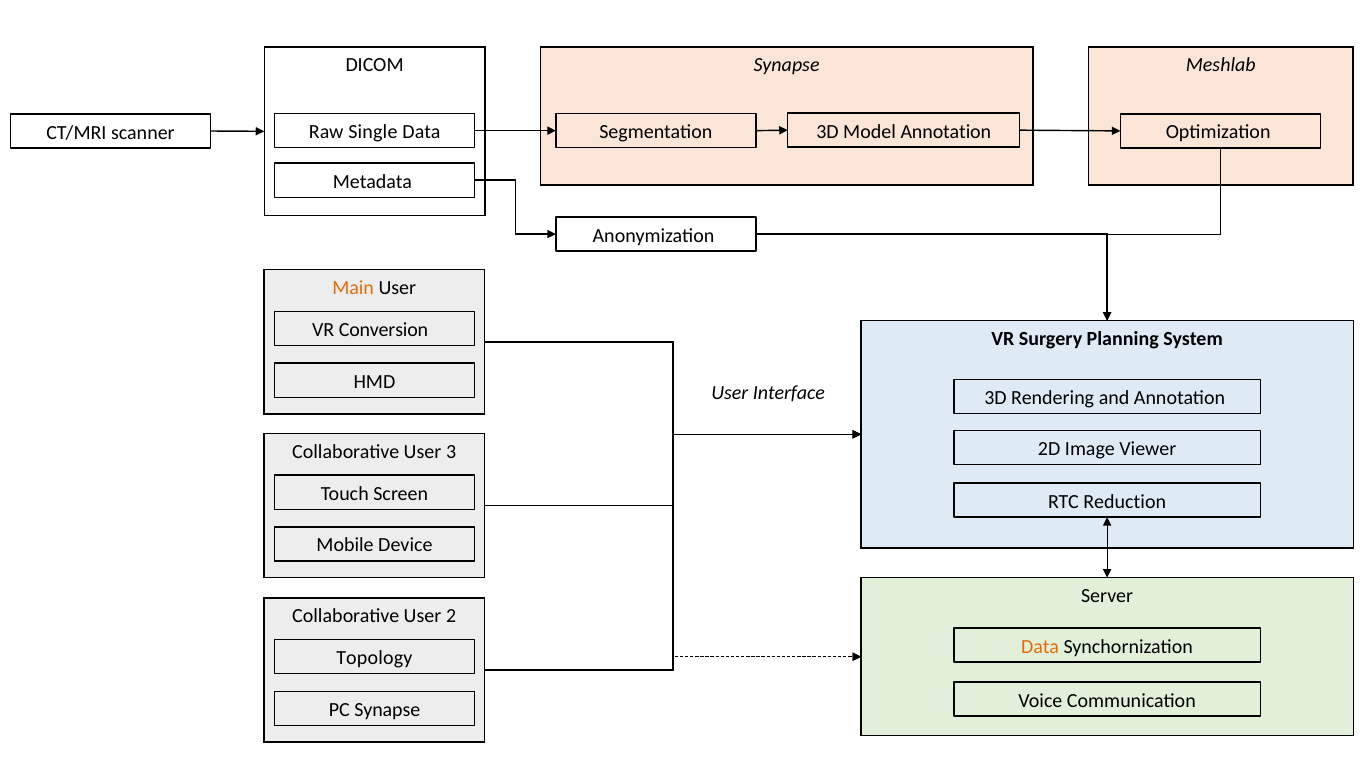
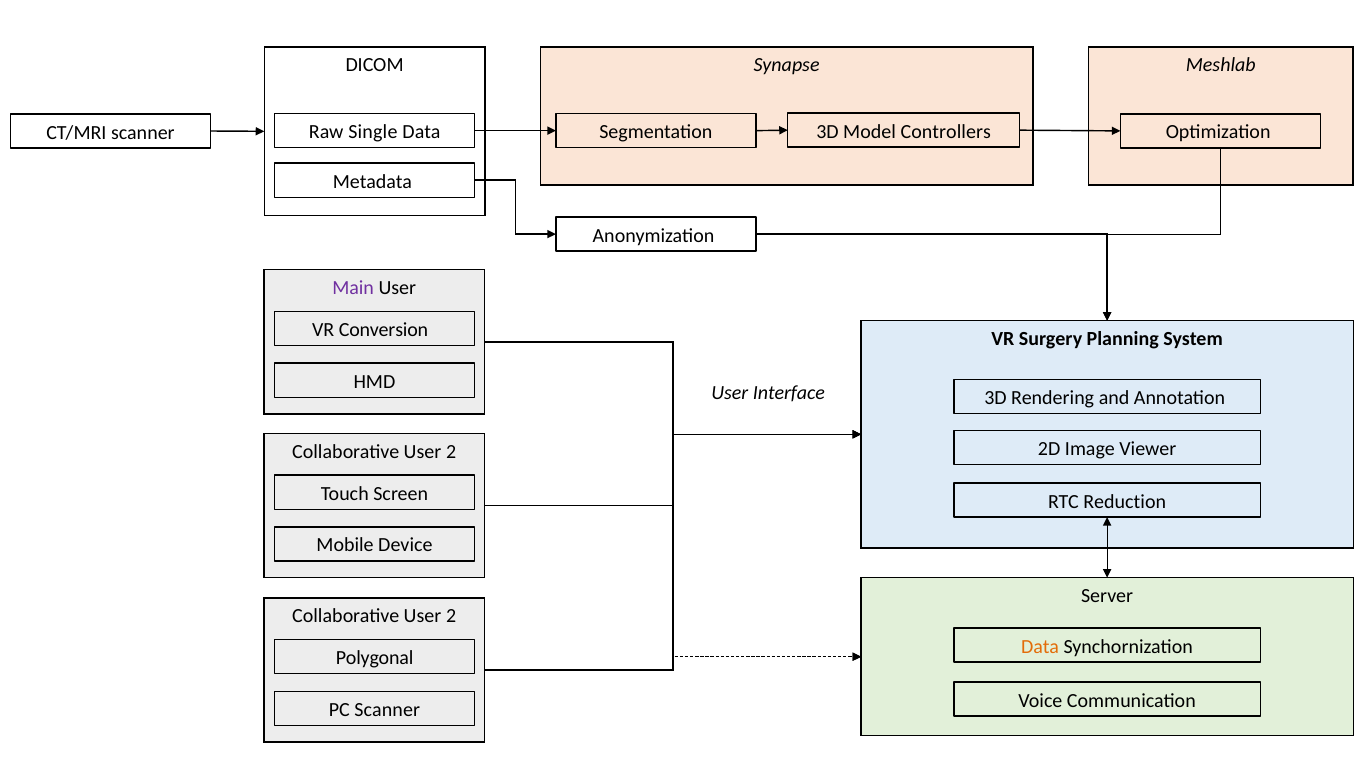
Model Annotation: Annotation -> Controllers
Main colour: orange -> purple
3 at (451, 452): 3 -> 2
Topology: Topology -> Polygonal
PC Synapse: Synapse -> Scanner
